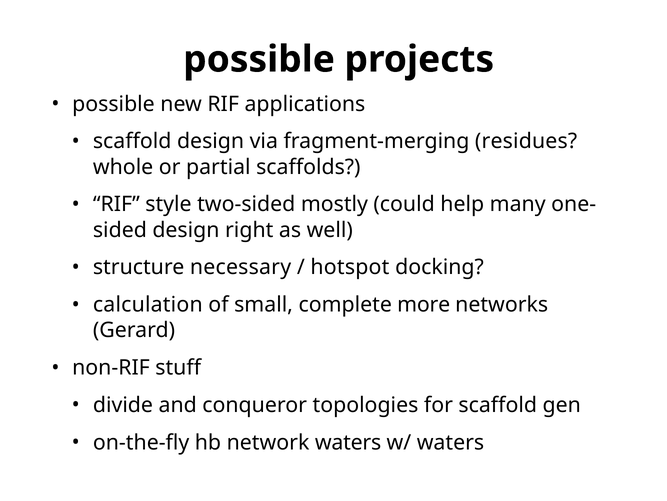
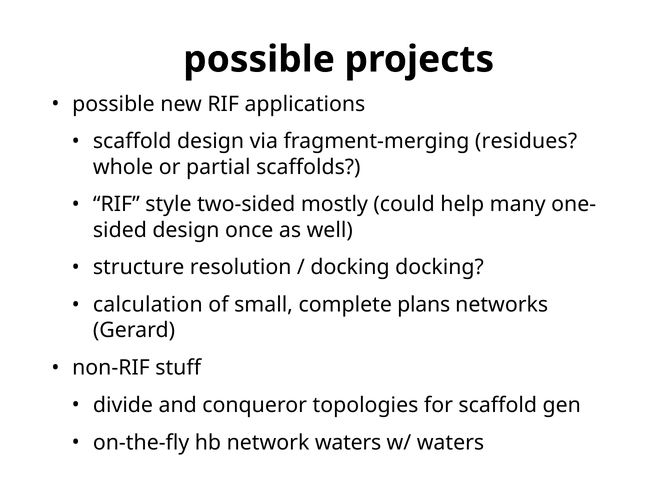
right: right -> once
necessary: necessary -> resolution
hotspot at (350, 267): hotspot -> docking
more: more -> plans
